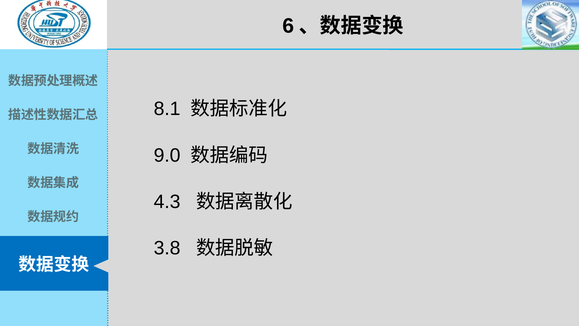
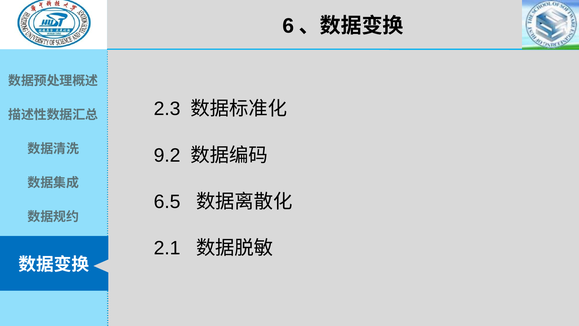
8.1: 8.1 -> 2.3
9.0: 9.0 -> 9.2
4.3: 4.3 -> 6.5
3.8: 3.8 -> 2.1
